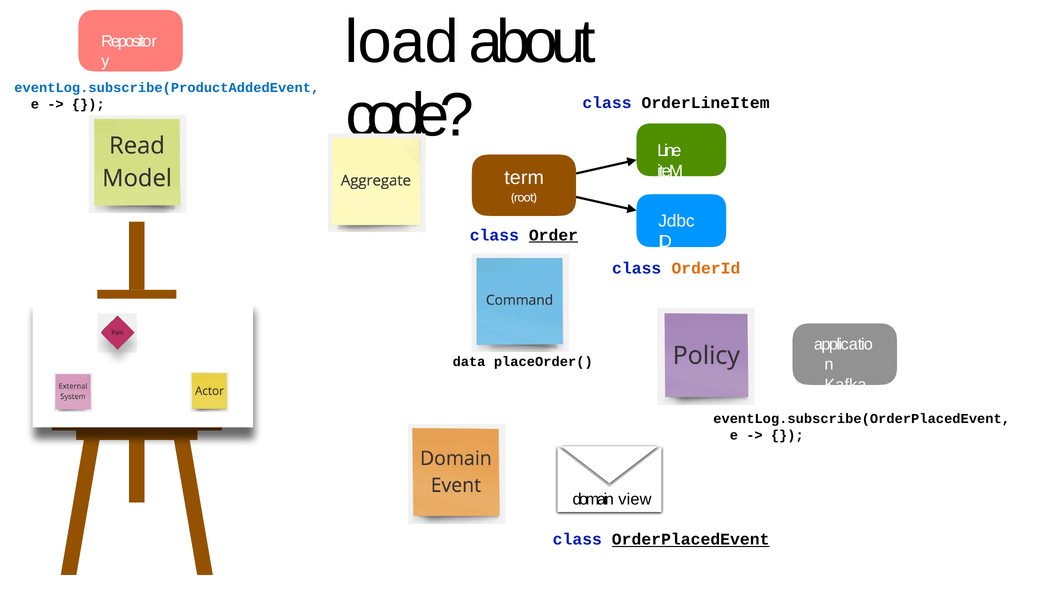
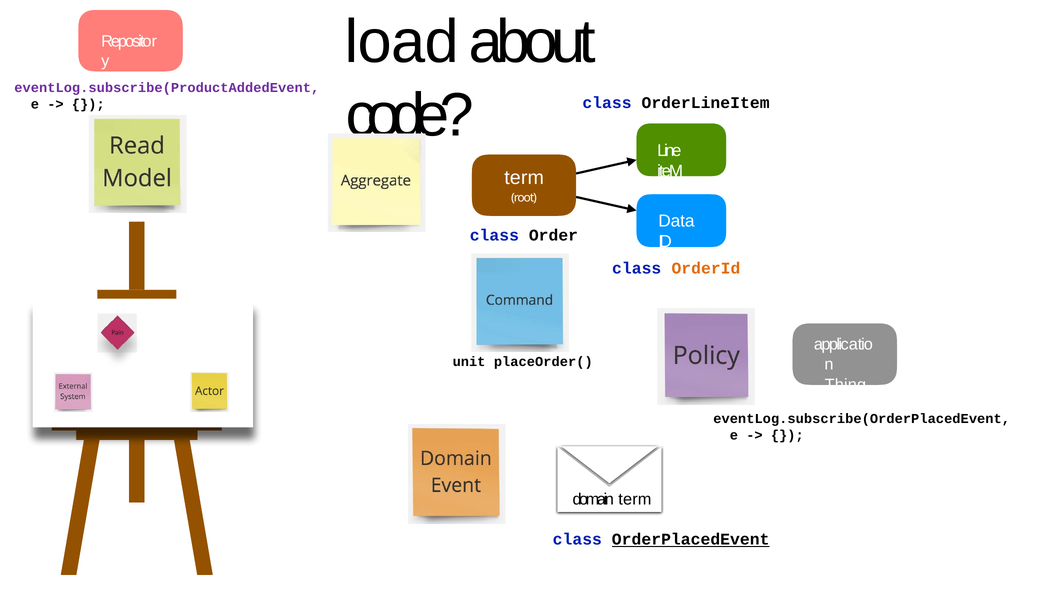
eventLog.subscribe(ProductAddedEvent colour: blue -> purple
Jdbc: Jdbc -> Data
Order underline: present -> none
data: data -> unit
Kafka: Kafka -> Thing
domain view: view -> term
